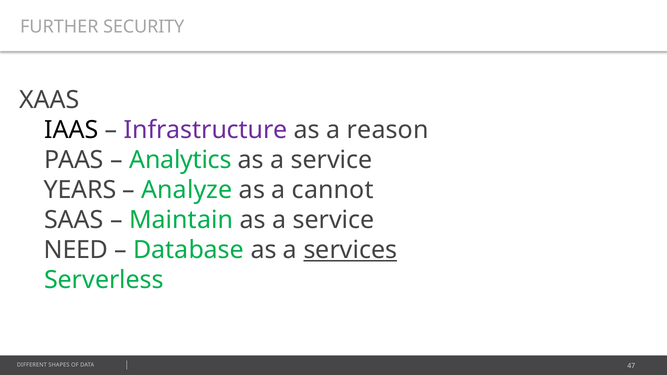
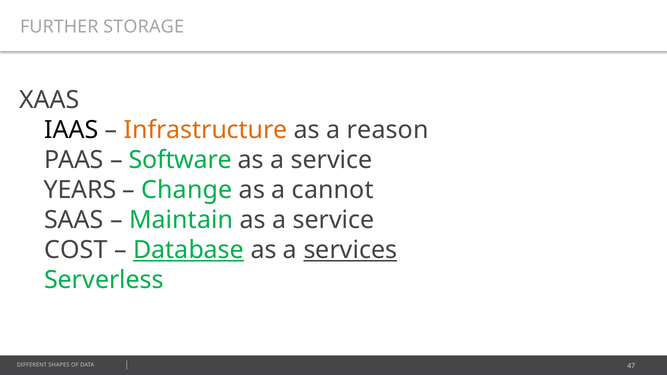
SECURITY: SECURITY -> STORAGE
Infrastructure colour: purple -> orange
Analytics: Analytics -> Software
Analyze: Analyze -> Change
NEED: NEED -> COST
Database underline: none -> present
